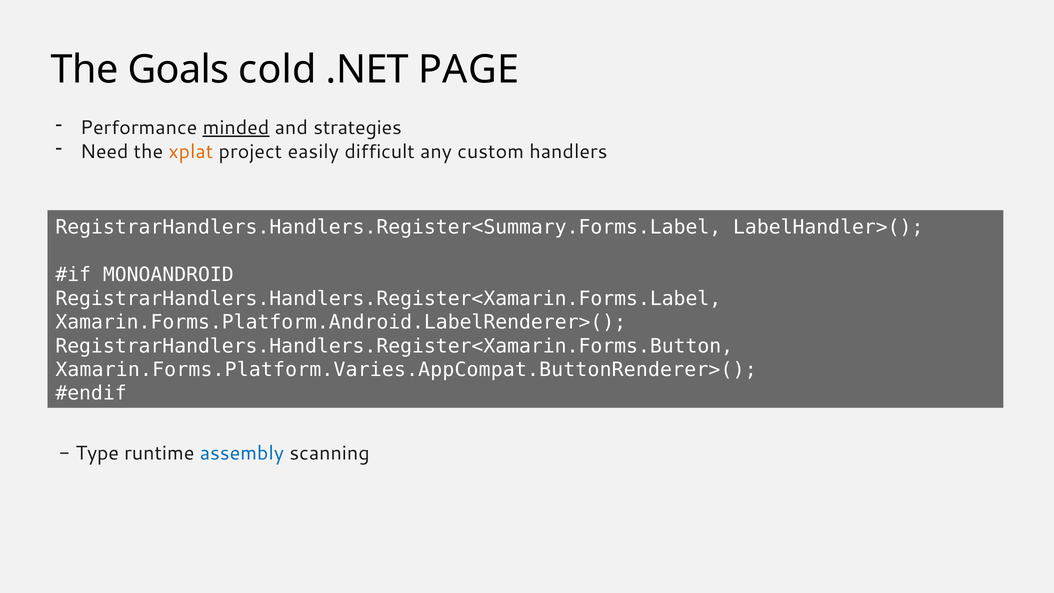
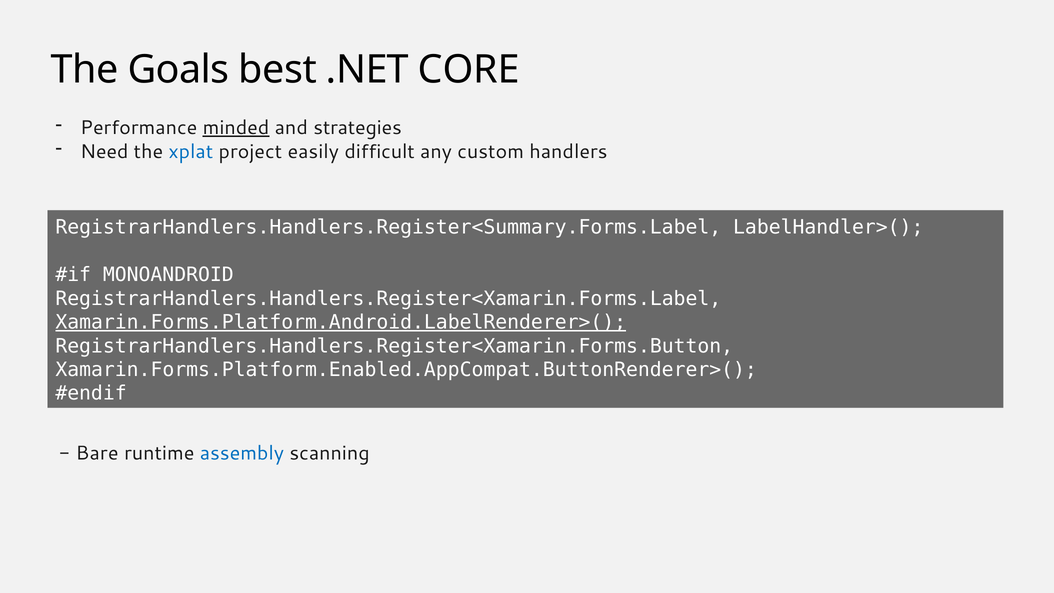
cold: cold -> best
PAGE: PAGE -> CORE
xplat colour: orange -> blue
Xamarin.Forms.Platform.Android.LabelRenderer>( underline: none -> present
Xamarin.Forms.Platform.Varies.AppCompat.ButtonRenderer>(: Xamarin.Forms.Platform.Varies.AppCompat.ButtonRenderer>( -> Xamarin.Forms.Platform.Enabled.AppCompat.ButtonRenderer>(
Type: Type -> Bare
